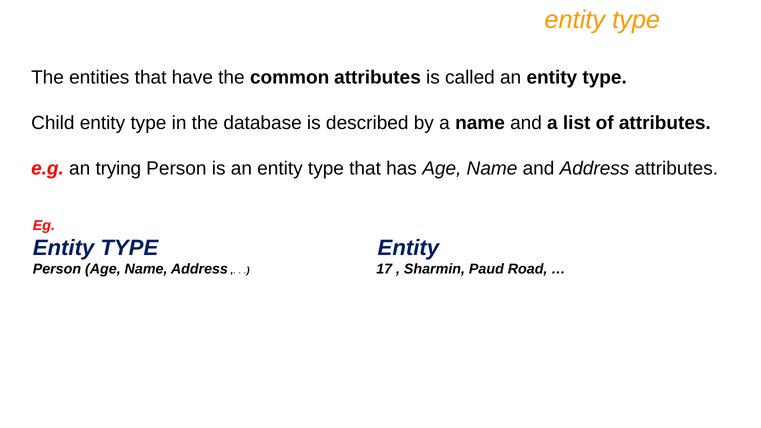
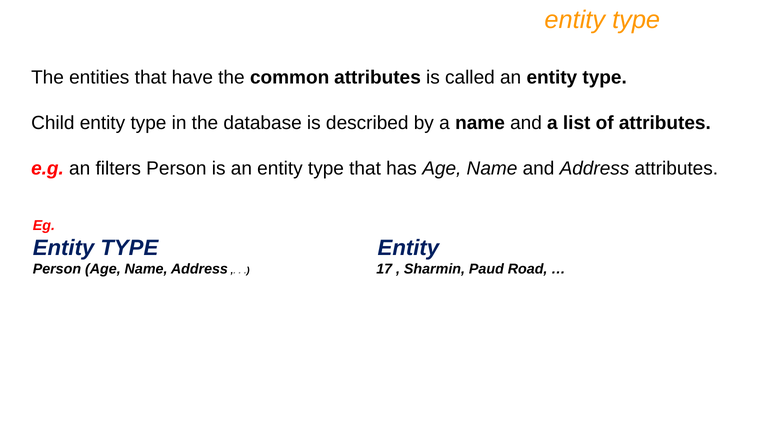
trying: trying -> filters
